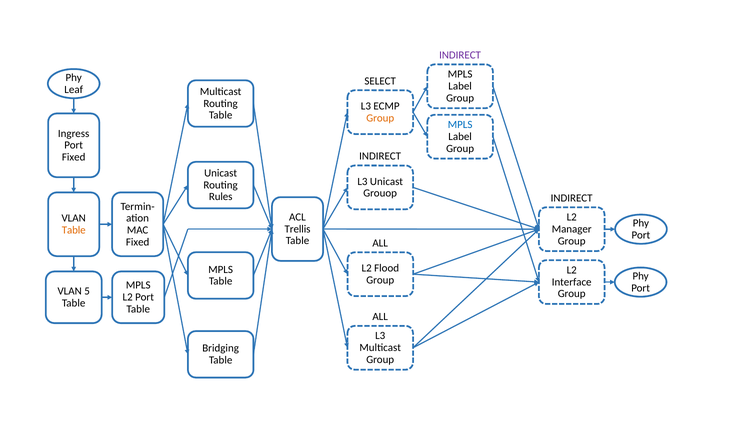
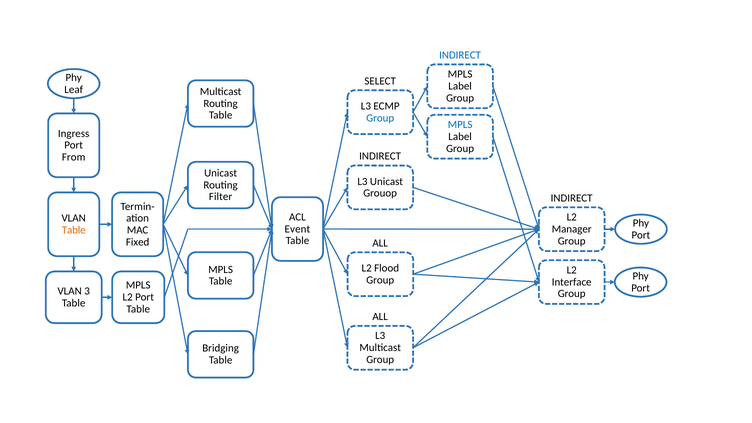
INDIRECT at (460, 55) colour: purple -> blue
Group at (380, 118) colour: orange -> blue
Fixed at (74, 157): Fixed -> From
Rules: Rules -> Filter
Trellis: Trellis -> Event
5: 5 -> 3
